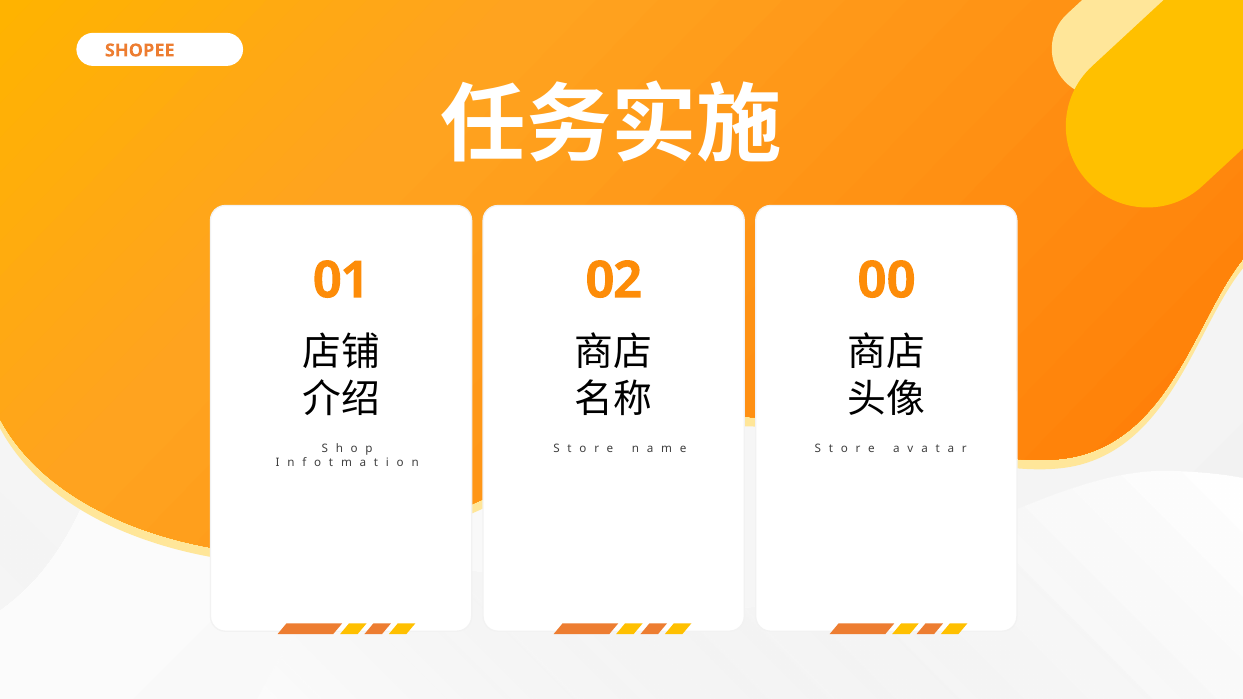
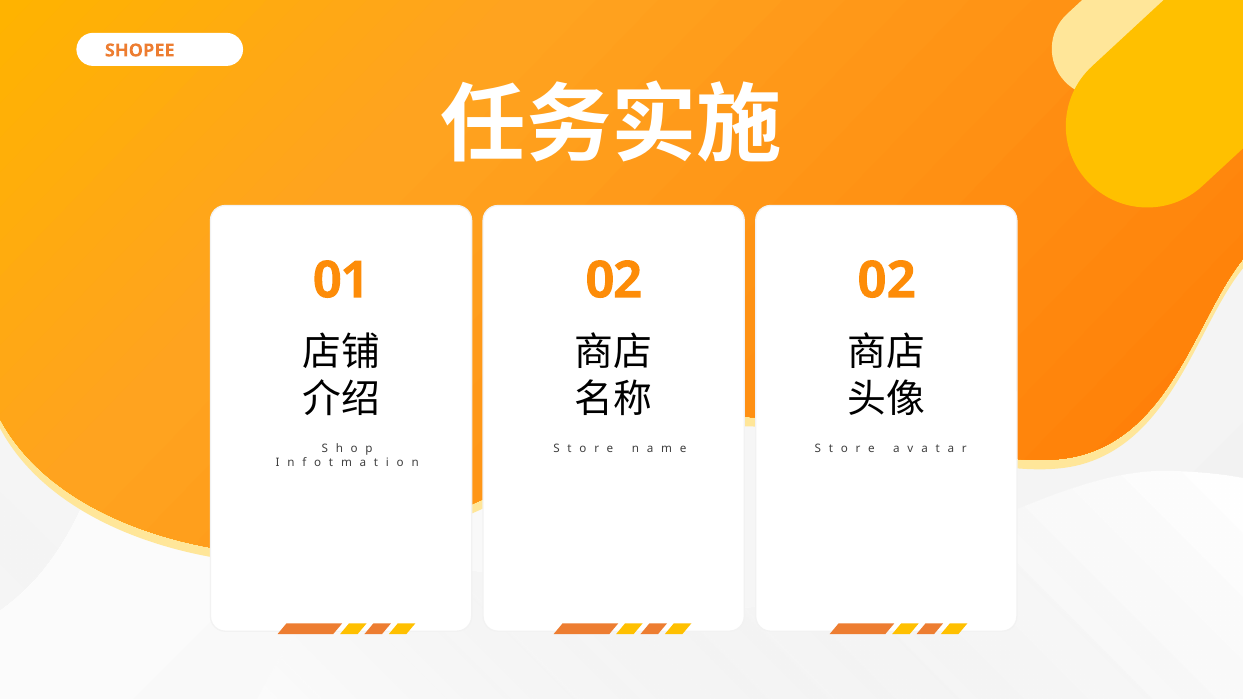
02 00: 00 -> 02
